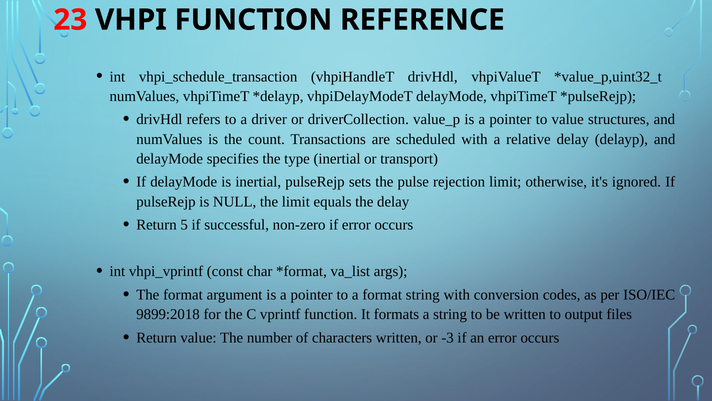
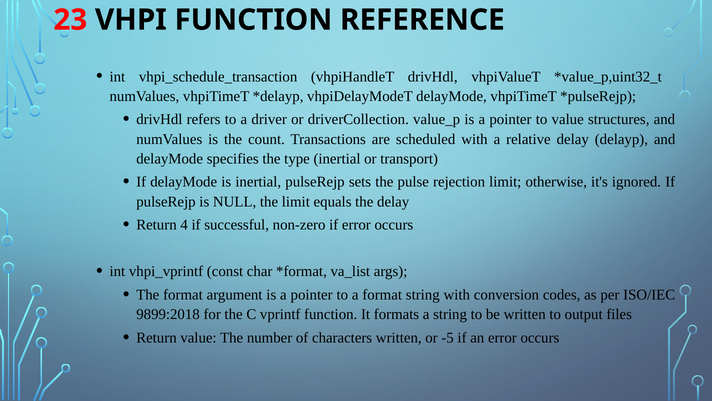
5: 5 -> 4
-3: -3 -> -5
